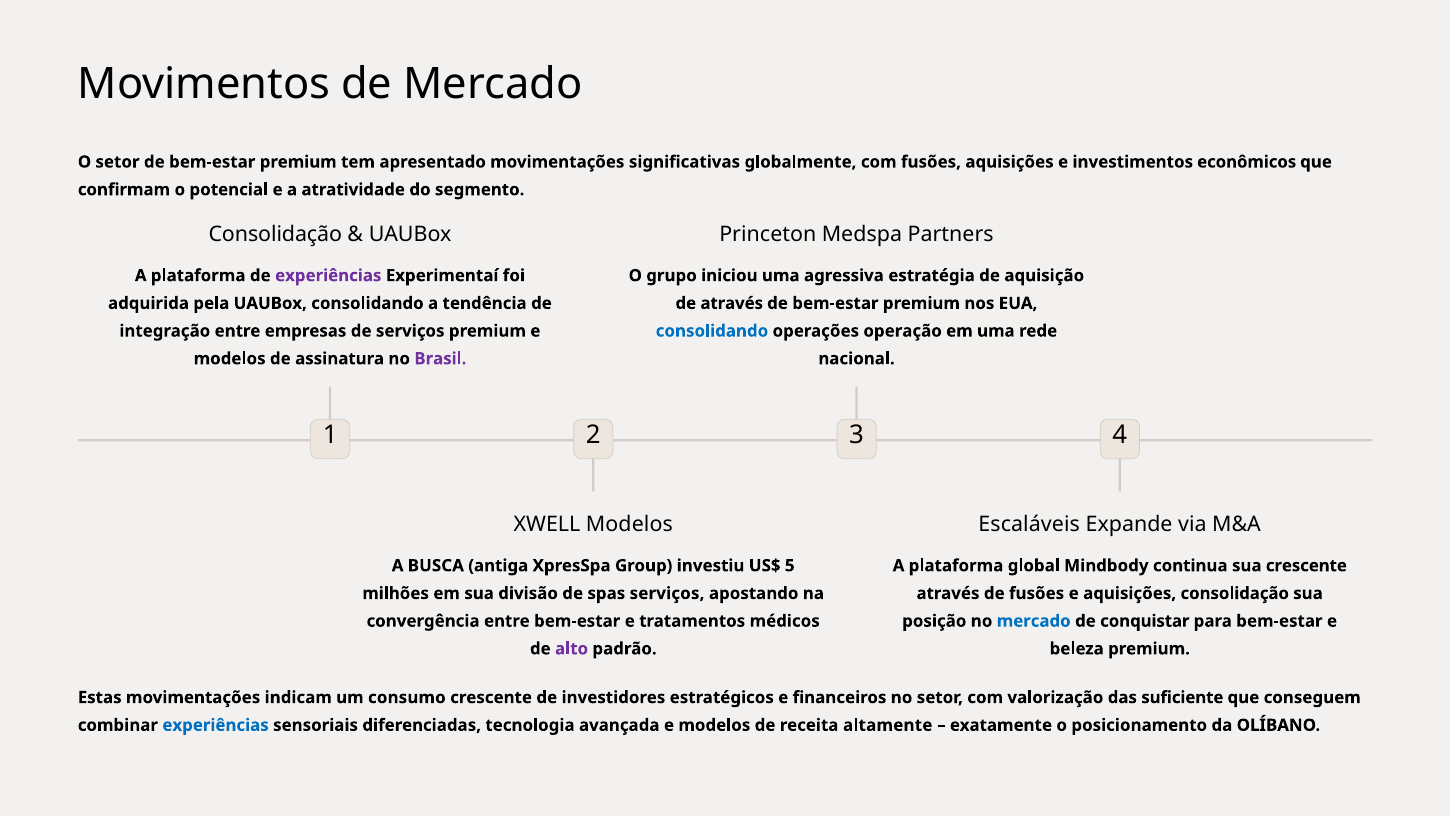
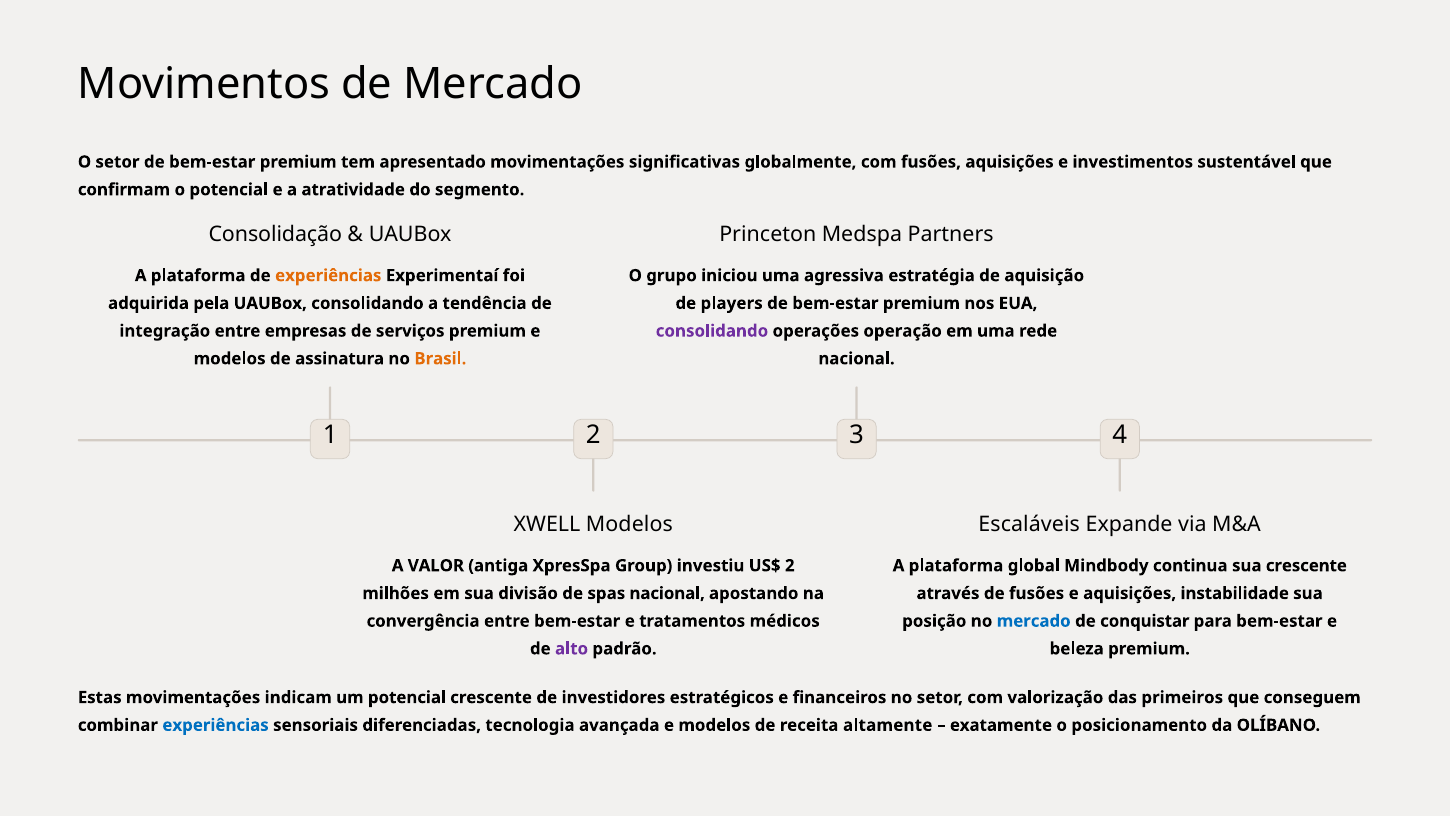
econômicos: econômicos -> sustentável
experiências at (328, 275) colour: purple -> orange
de através: através -> players
consolidando at (712, 331) colour: blue -> purple
Brasil colour: purple -> orange
BUSCA: BUSCA -> VALOR
US$ 5: 5 -> 2
spas serviços: serviços -> nacional
aquisições consolidação: consolidação -> instabilidade
um consumo: consumo -> potencial
suficiente: suficiente -> primeiros
